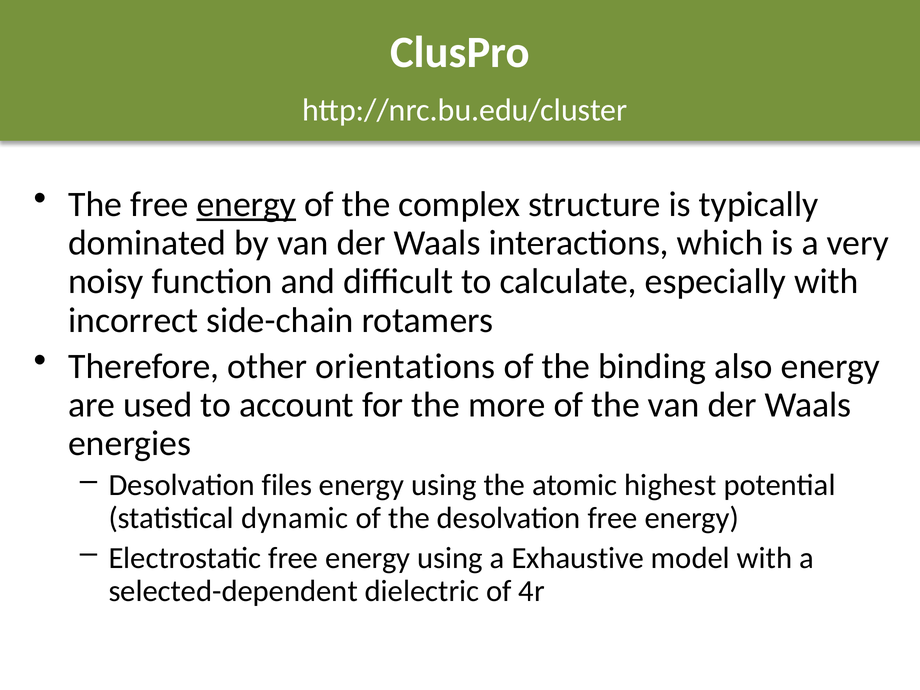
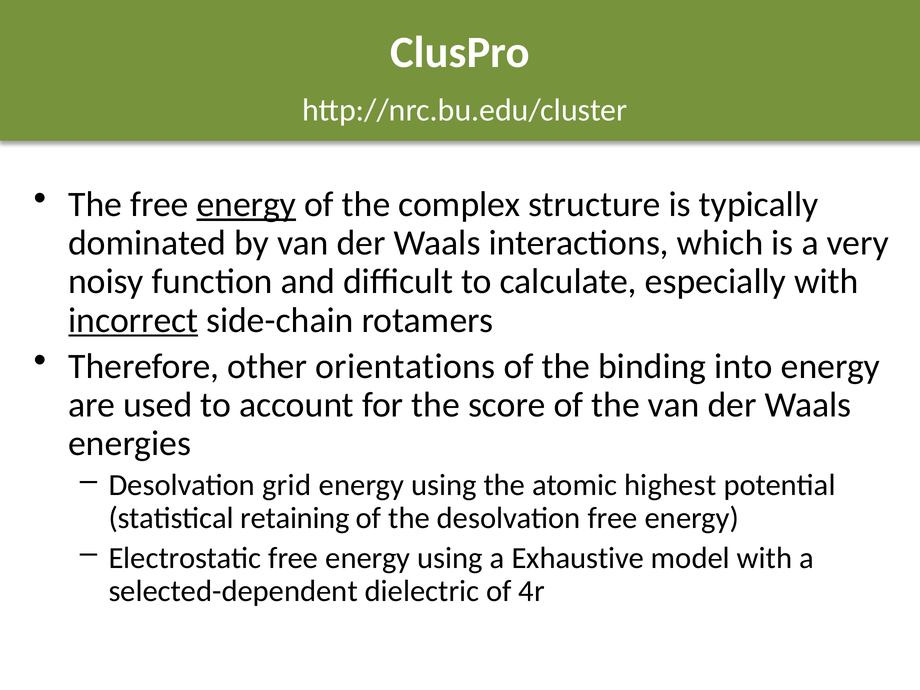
incorrect underline: none -> present
also: also -> into
more: more -> score
files: files -> grid
dynamic: dynamic -> retaining
